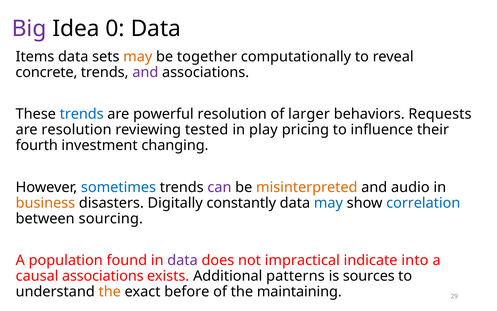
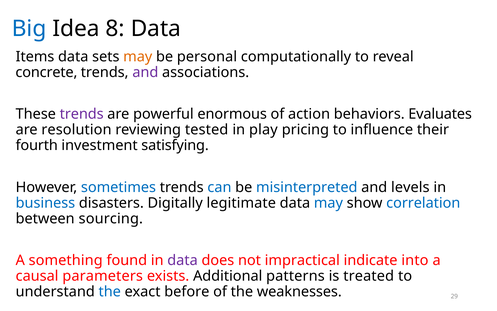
Big colour: purple -> blue
0: 0 -> 8
together: together -> personal
trends at (82, 114) colour: blue -> purple
powerful resolution: resolution -> enormous
larger: larger -> action
Requests: Requests -> Evaluates
changing: changing -> satisfying
can colour: purple -> blue
misinterpreted colour: orange -> blue
audio: audio -> levels
business colour: orange -> blue
constantly: constantly -> legitimate
population: population -> something
causal associations: associations -> parameters
sources: sources -> treated
the at (110, 291) colour: orange -> blue
maintaining: maintaining -> weaknesses
